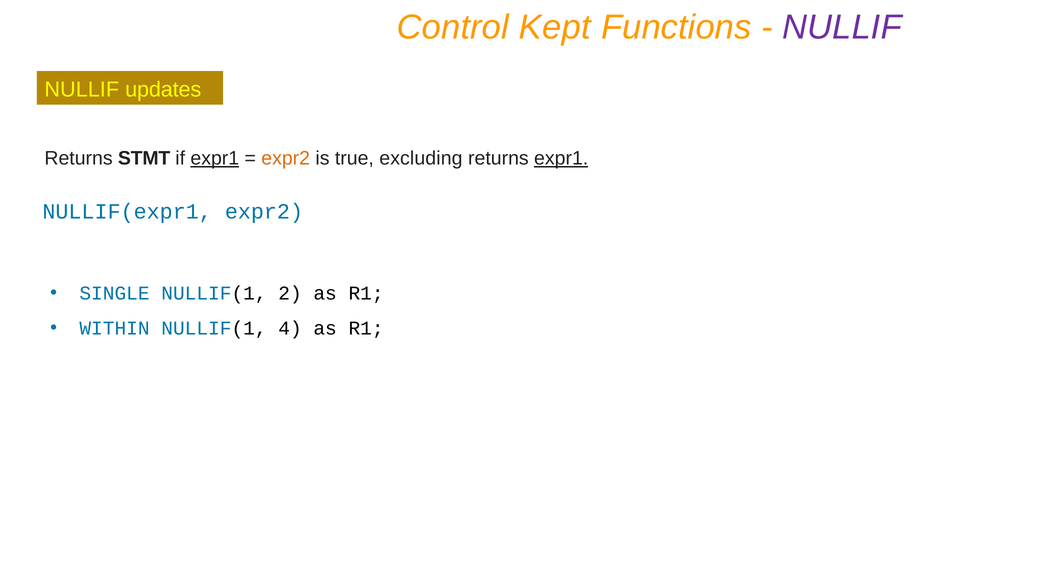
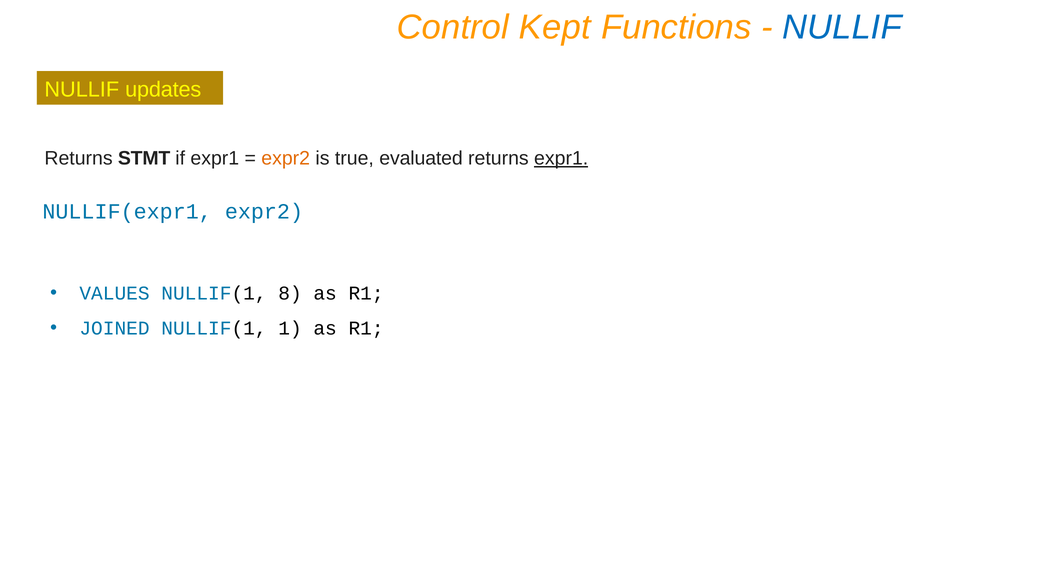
NULLIF at (842, 27) colour: purple -> blue
expr1 at (215, 158) underline: present -> none
excluding: excluding -> evaluated
SINGLE: SINGLE -> VALUES
2: 2 -> 8
WITHIN: WITHIN -> JOINED
4: 4 -> 1
